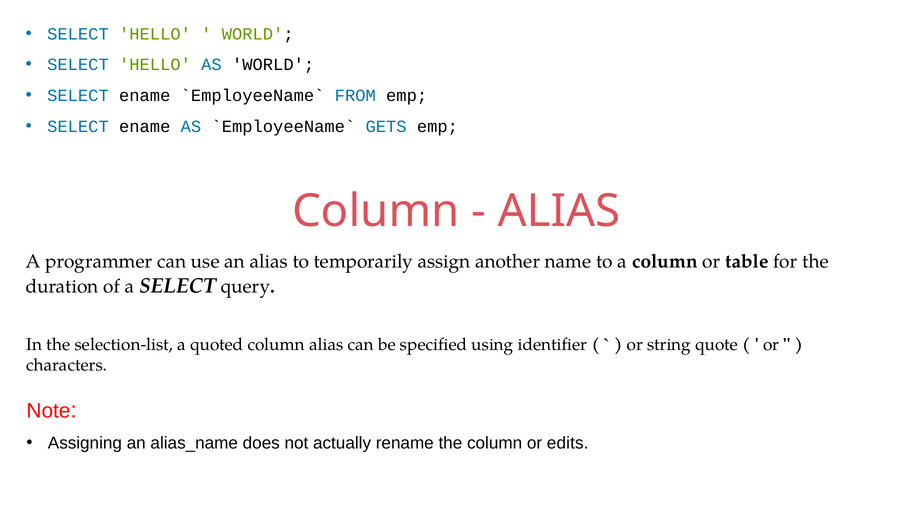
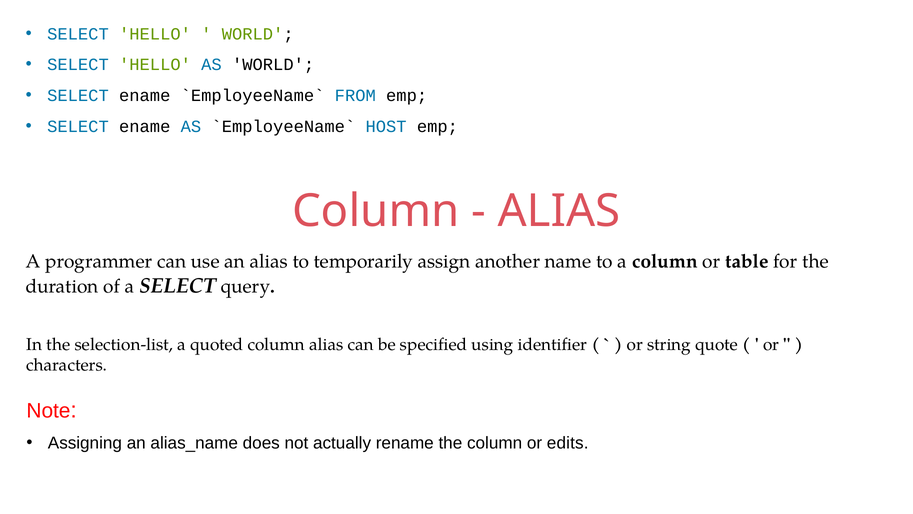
GETS: GETS -> HOST
